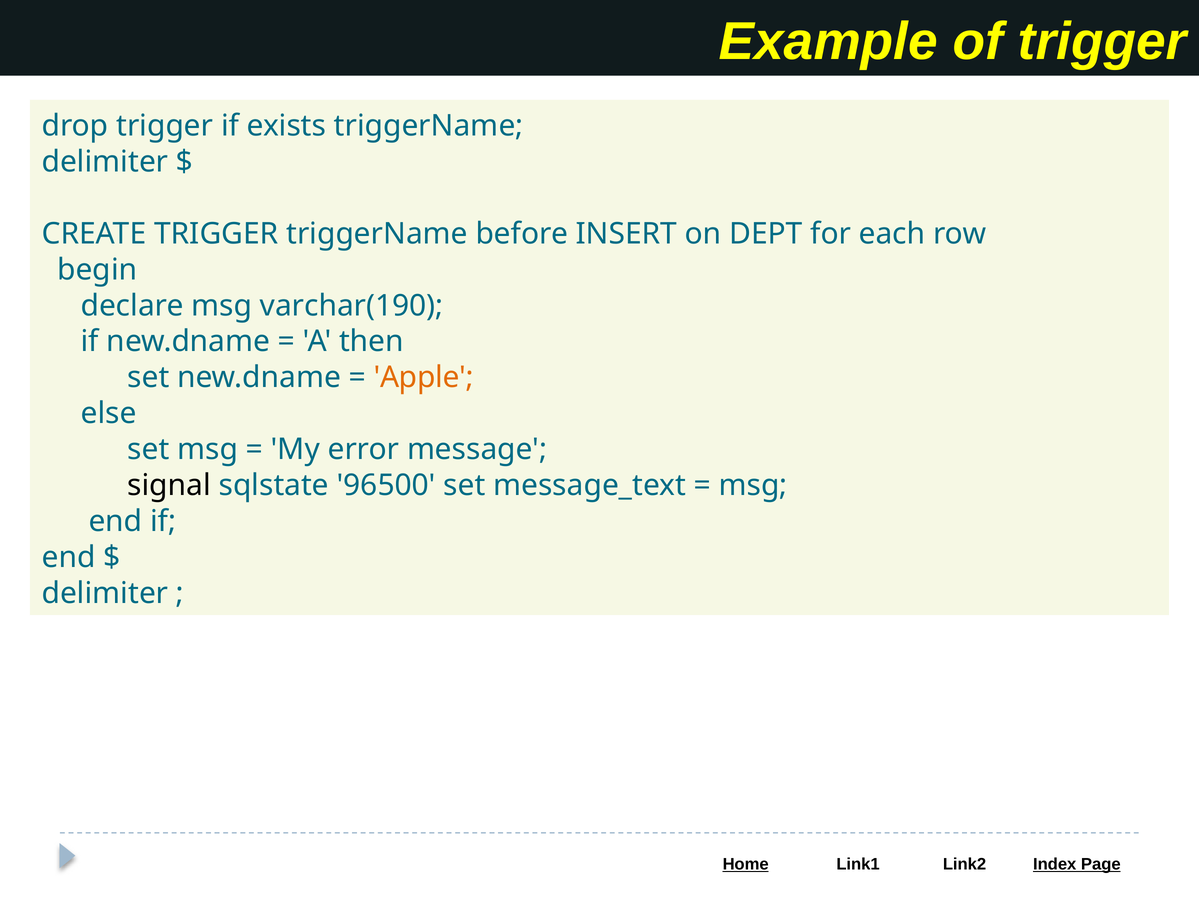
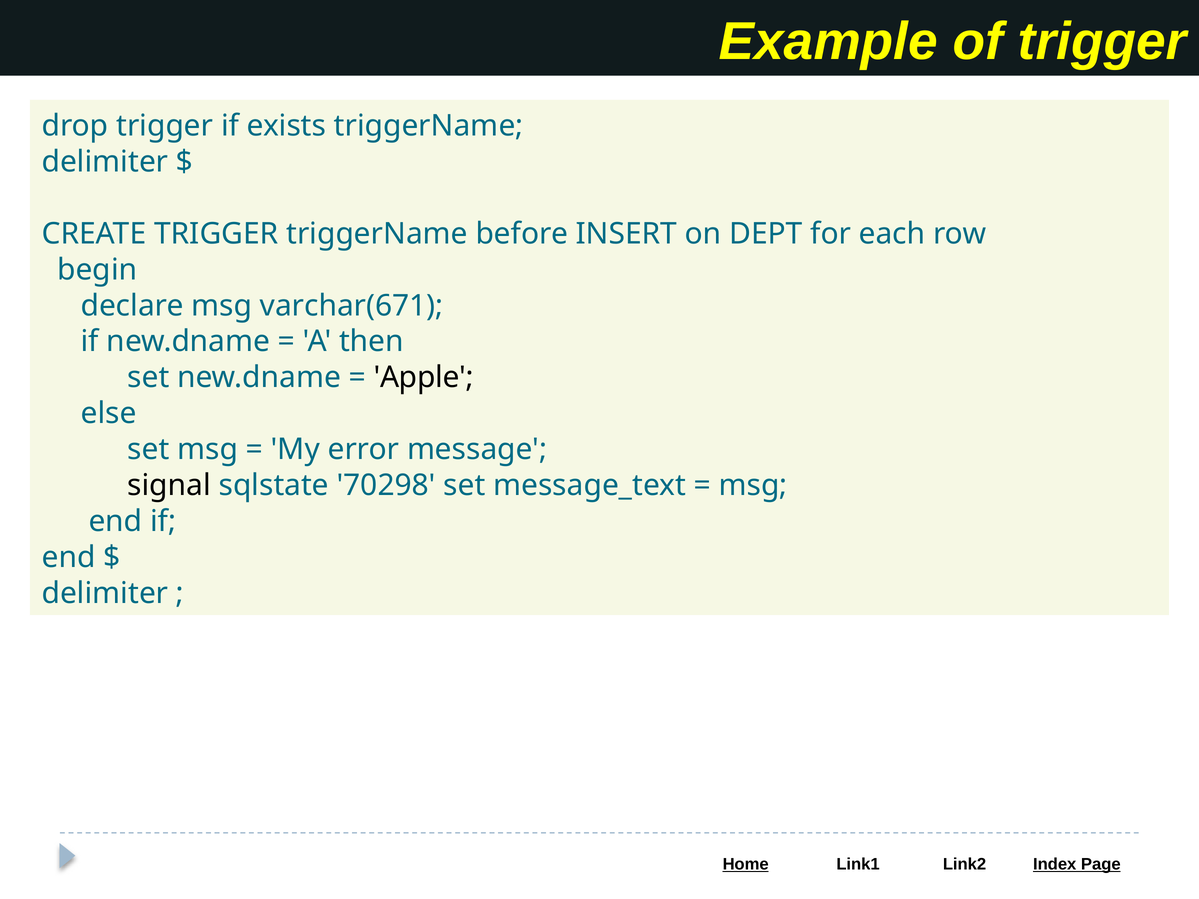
varchar(190: varchar(190 -> varchar(671
Apple colour: orange -> black
96500: 96500 -> 70298
